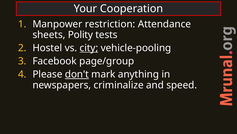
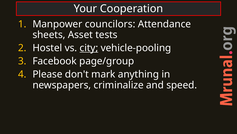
restriction: restriction -> councilors
Polity: Polity -> Asset
don't underline: present -> none
